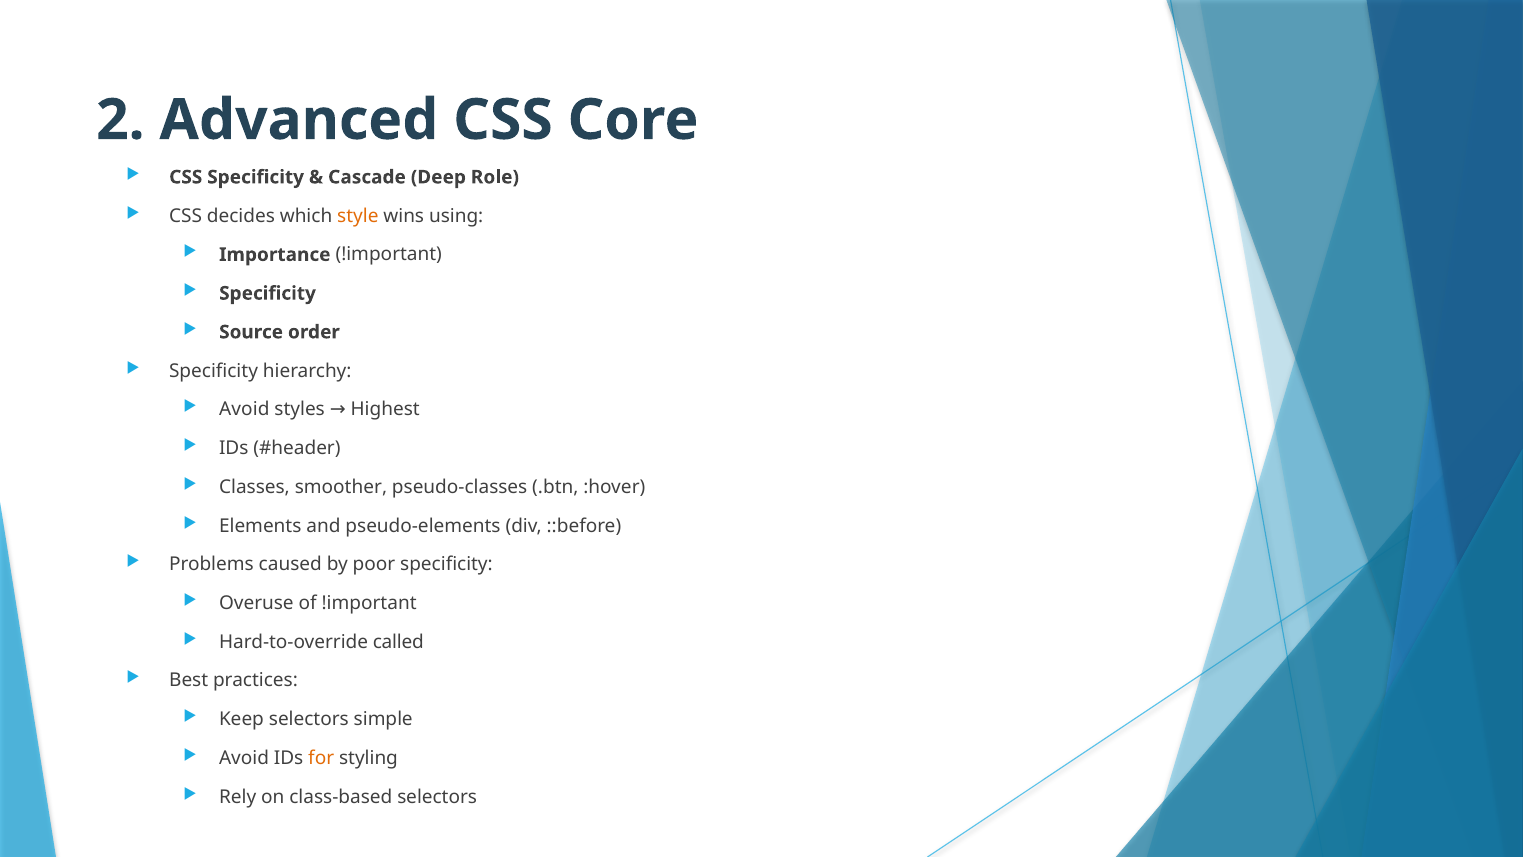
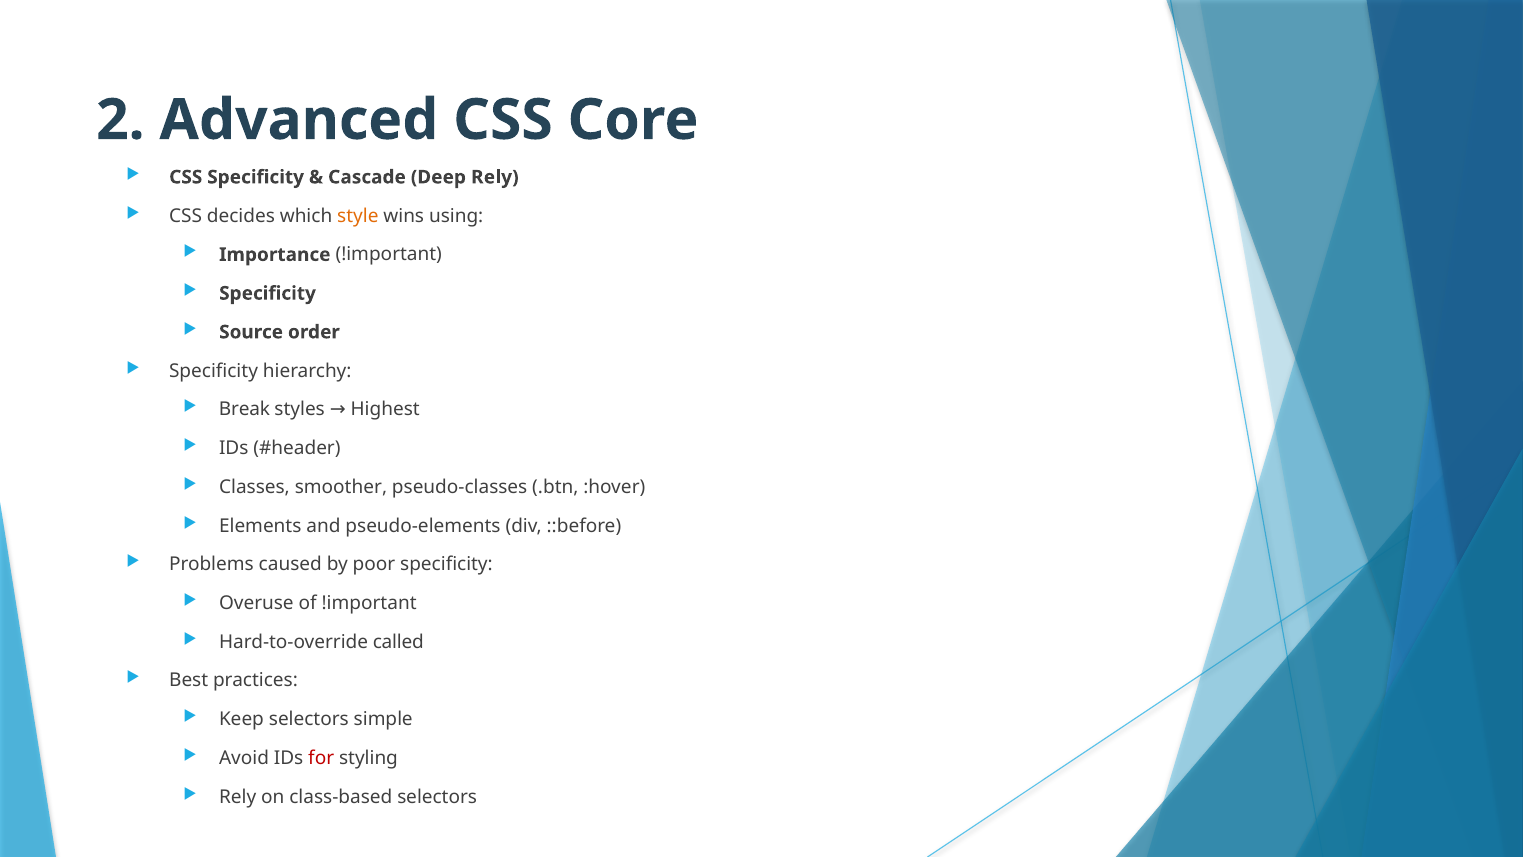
Deep Role: Role -> Rely
Avoid at (244, 409): Avoid -> Break
for colour: orange -> red
